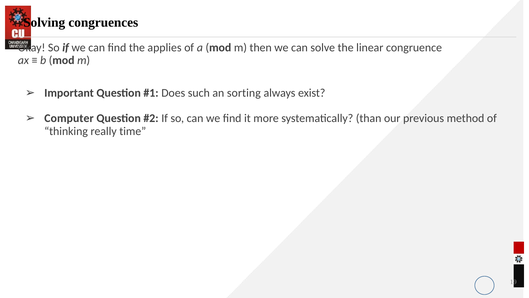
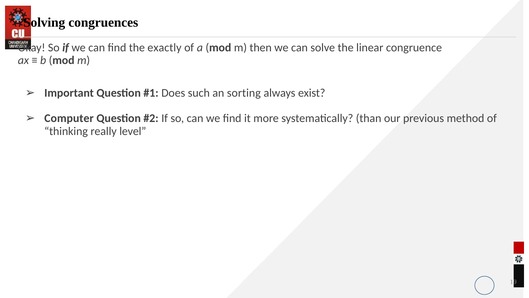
applies: applies -> exactly
time: time -> level
